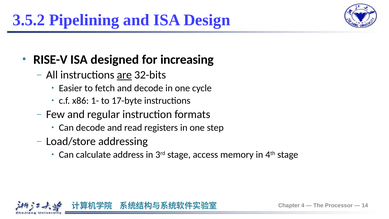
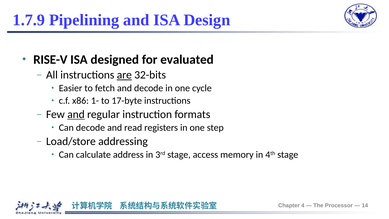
3.5.2: 3.5.2 -> 1.7.9
increasing: increasing -> evaluated
and at (76, 114) underline: none -> present
